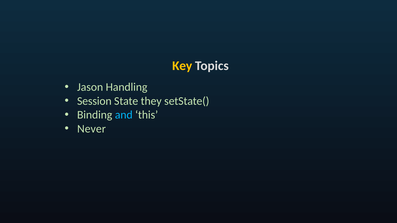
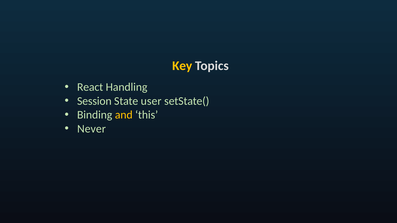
Jason: Jason -> React
they: they -> user
and colour: light blue -> yellow
